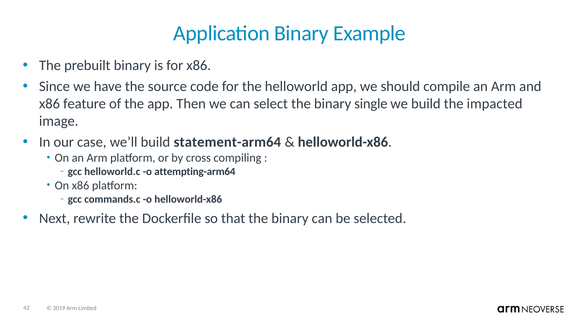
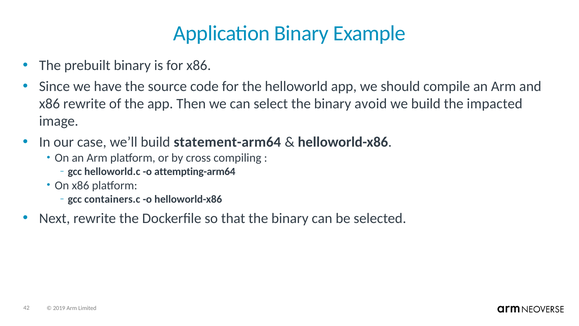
x86 feature: feature -> rewrite
single: single -> avoid
commands.c: commands.c -> containers.c
